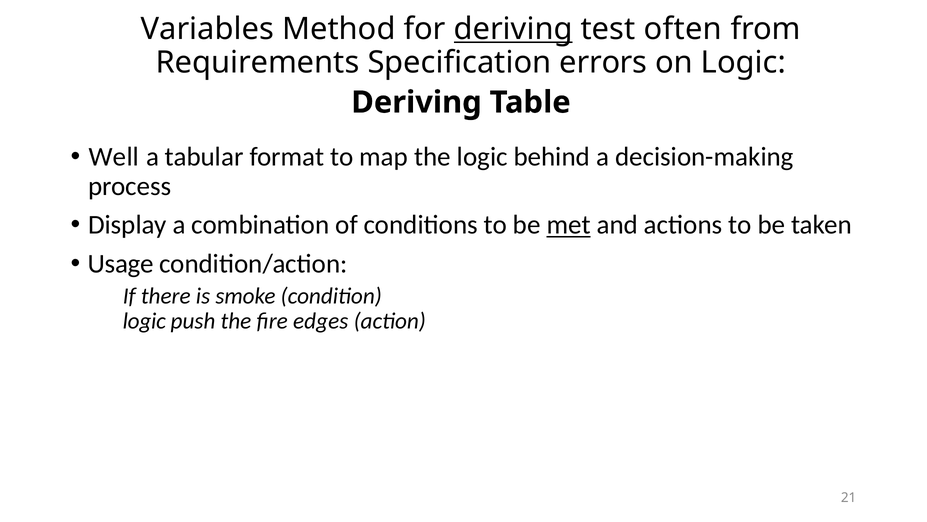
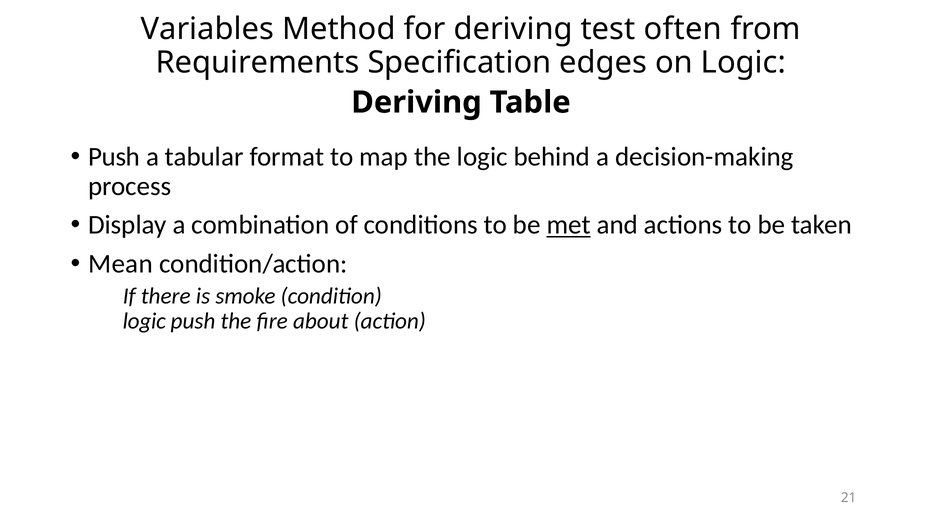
deriving at (513, 29) underline: present -> none
errors: errors -> edges
Well at (114, 157): Well -> Push
Usage: Usage -> Mean
edges: edges -> about
